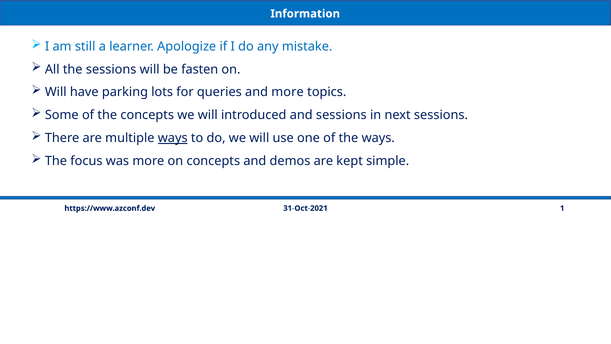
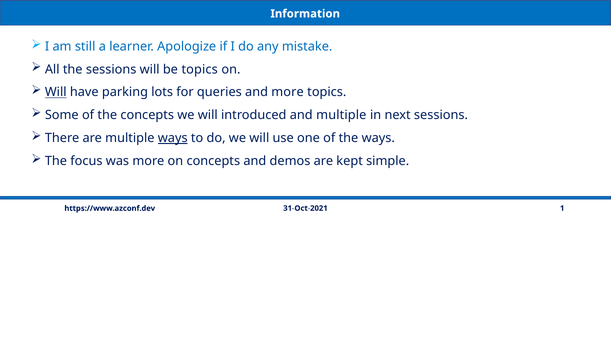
be fasten: fasten -> topics
Will at (56, 92) underline: none -> present
and sessions: sessions -> multiple
